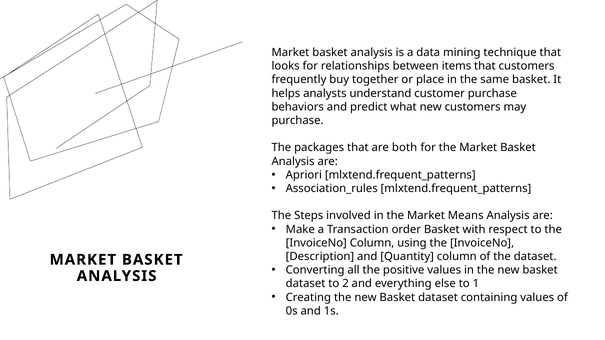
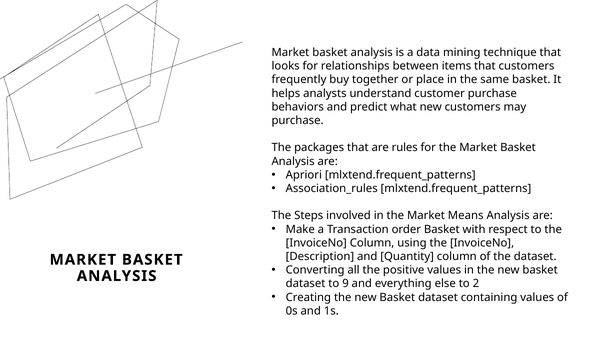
both: both -> rules
2: 2 -> 9
1: 1 -> 2
